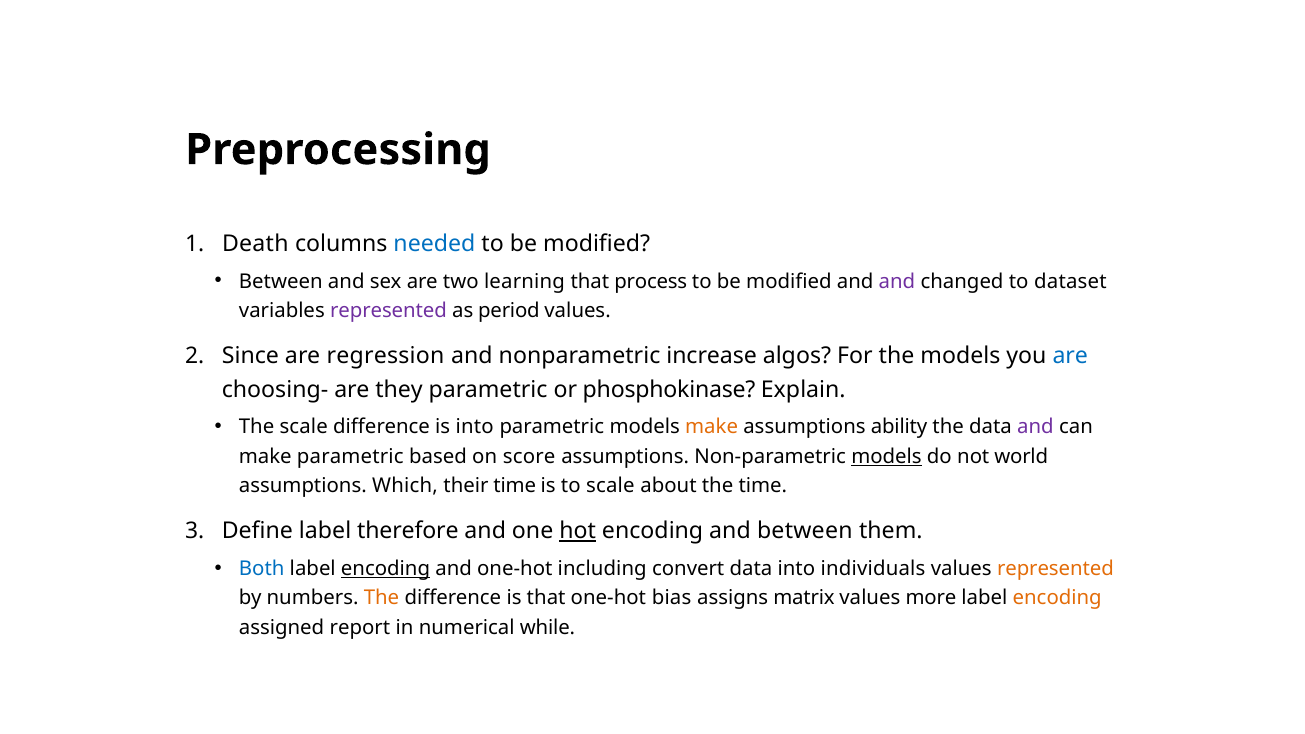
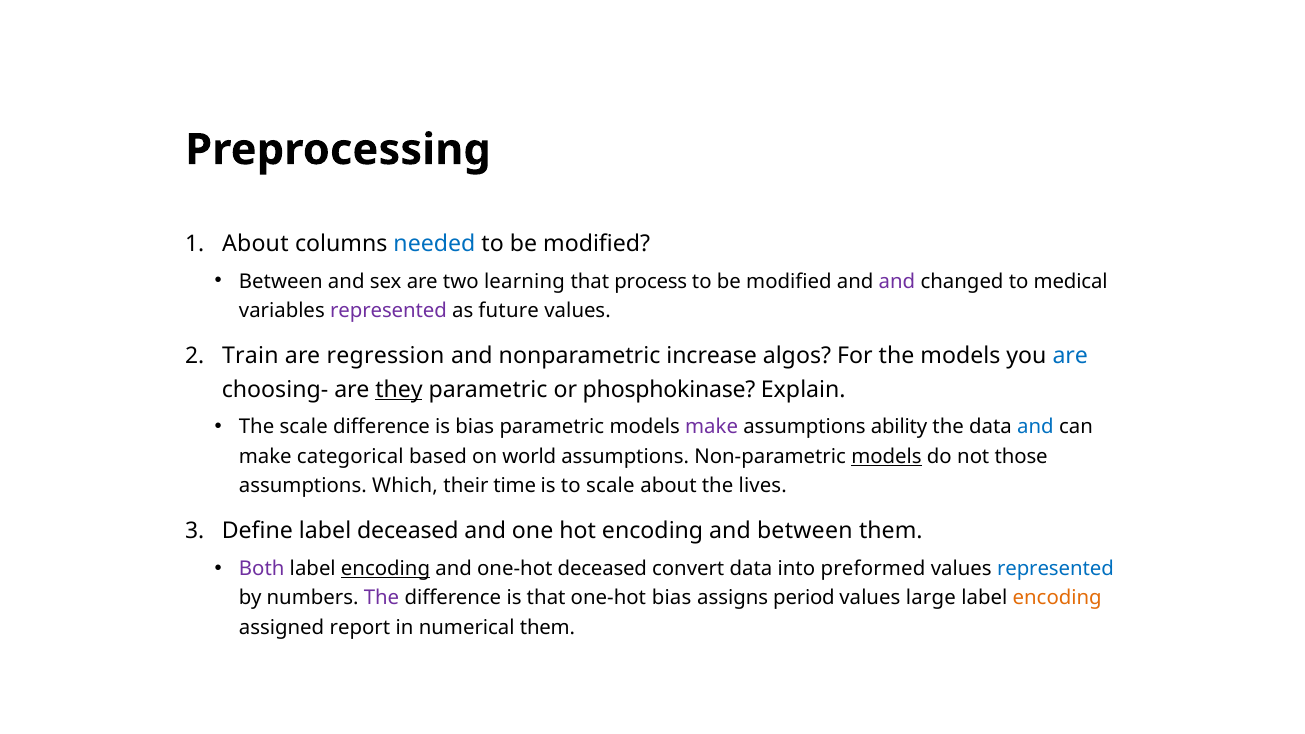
Death at (255, 244): Death -> About
dataset: dataset -> medical
period: period -> future
Since: Since -> Train
they underline: none -> present
is into: into -> bias
make at (712, 427) colour: orange -> purple
and at (1035, 427) colour: purple -> blue
make parametric: parametric -> categorical
score: score -> world
world: world -> those
the time: time -> lives
label therefore: therefore -> deceased
hot underline: present -> none
Both colour: blue -> purple
one-hot including: including -> deceased
individuals: individuals -> preformed
represented at (1055, 569) colour: orange -> blue
The at (382, 598) colour: orange -> purple
matrix: matrix -> period
more: more -> large
numerical while: while -> them
